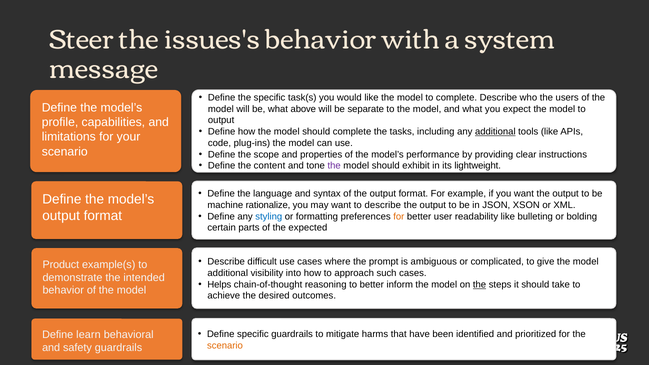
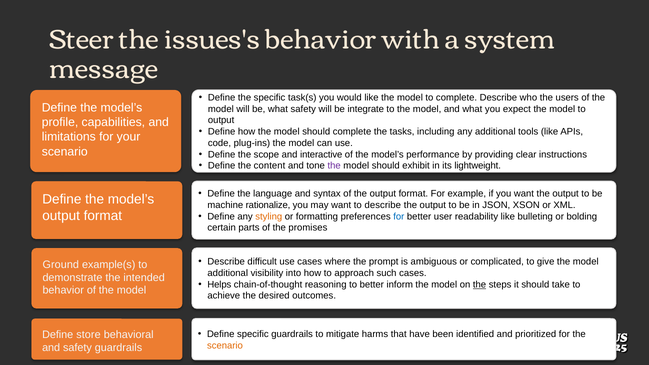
what above: above -> safety
separate: separate -> integrate
additional at (495, 132) underline: present -> none
properties: properties -> interactive
styling colour: blue -> orange
for at (399, 216) colour: orange -> blue
expected: expected -> promises
Product: Product -> Ground
learn: learn -> store
